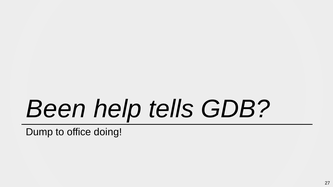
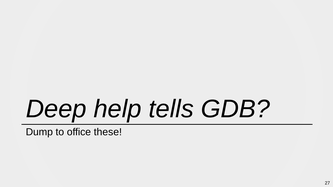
Been: Been -> Deep
doing: doing -> these
